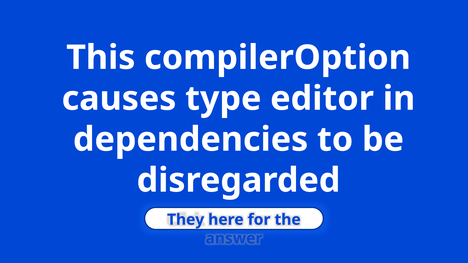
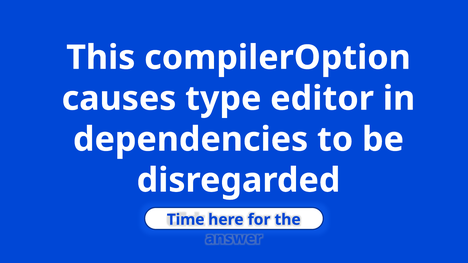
They: They -> Time
